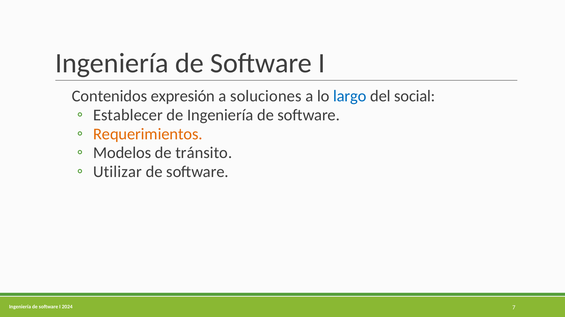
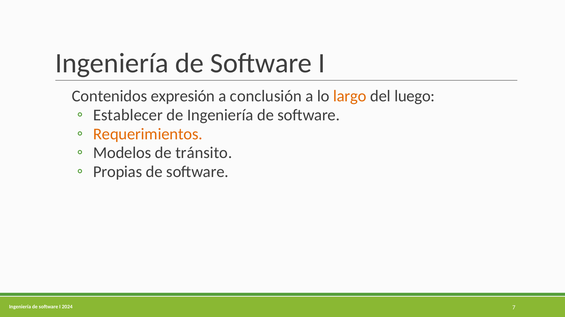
soluciones: soluciones -> conclusión
largo colour: blue -> orange
social: social -> luego
Utilizar: Utilizar -> Propias
